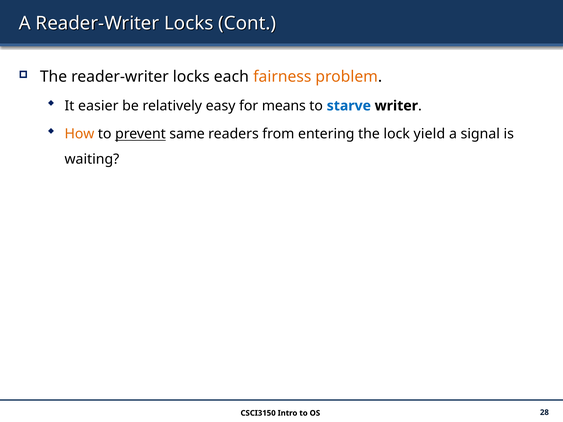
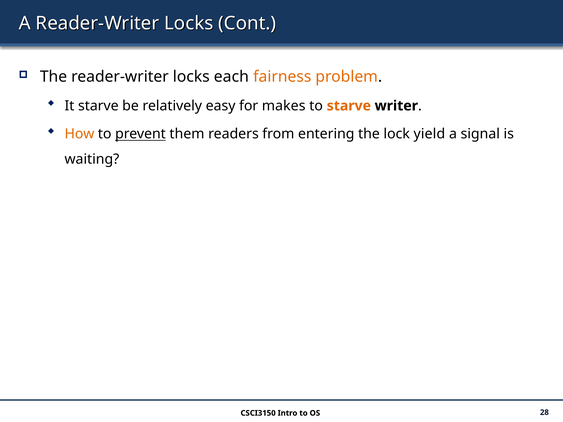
It easier: easier -> starve
means: means -> makes
starve at (349, 106) colour: blue -> orange
same: same -> them
